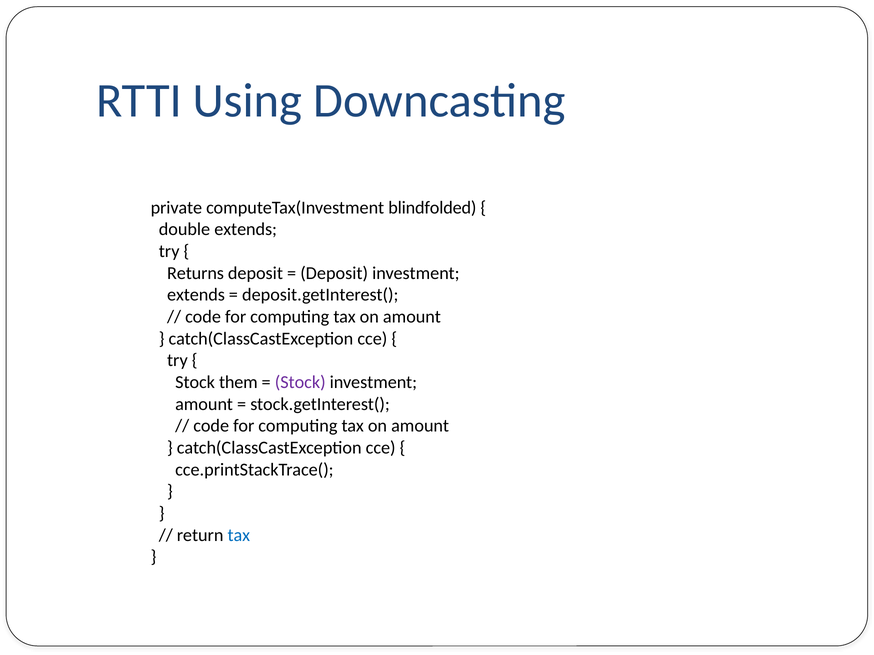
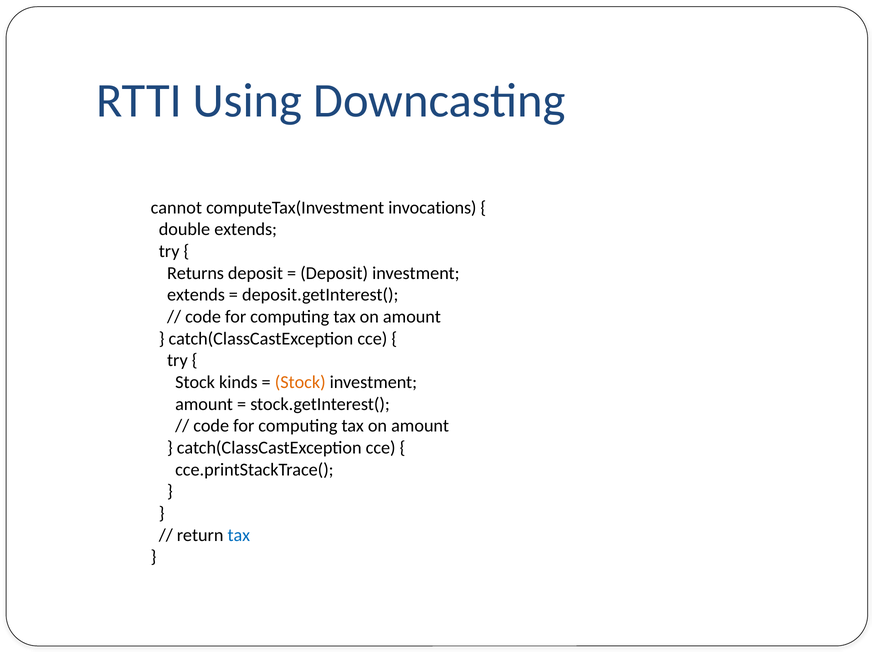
private: private -> cannot
blindfolded: blindfolded -> invocations
them: them -> kinds
Stock at (300, 382) colour: purple -> orange
